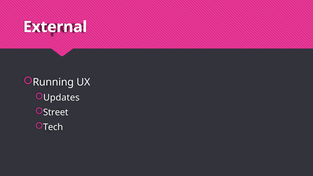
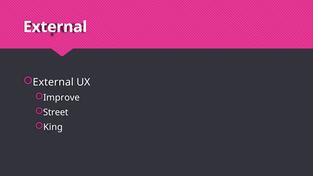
Running at (53, 82): Running -> External
Updates: Updates -> Improve
Tech: Tech -> King
